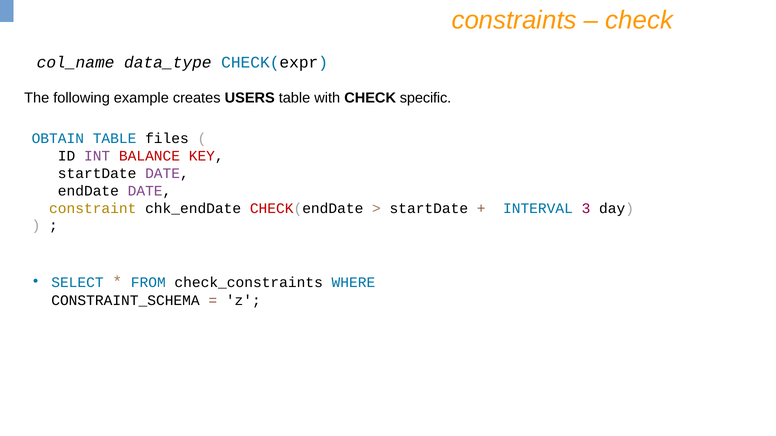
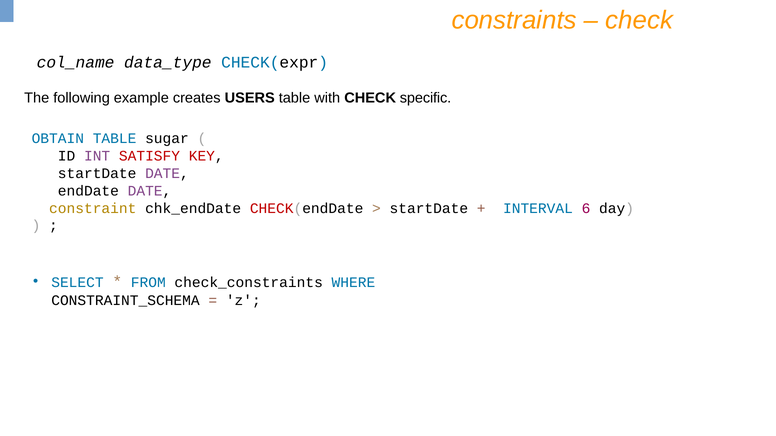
files: files -> sugar
BALANCE: BALANCE -> SATISFY
3: 3 -> 6
